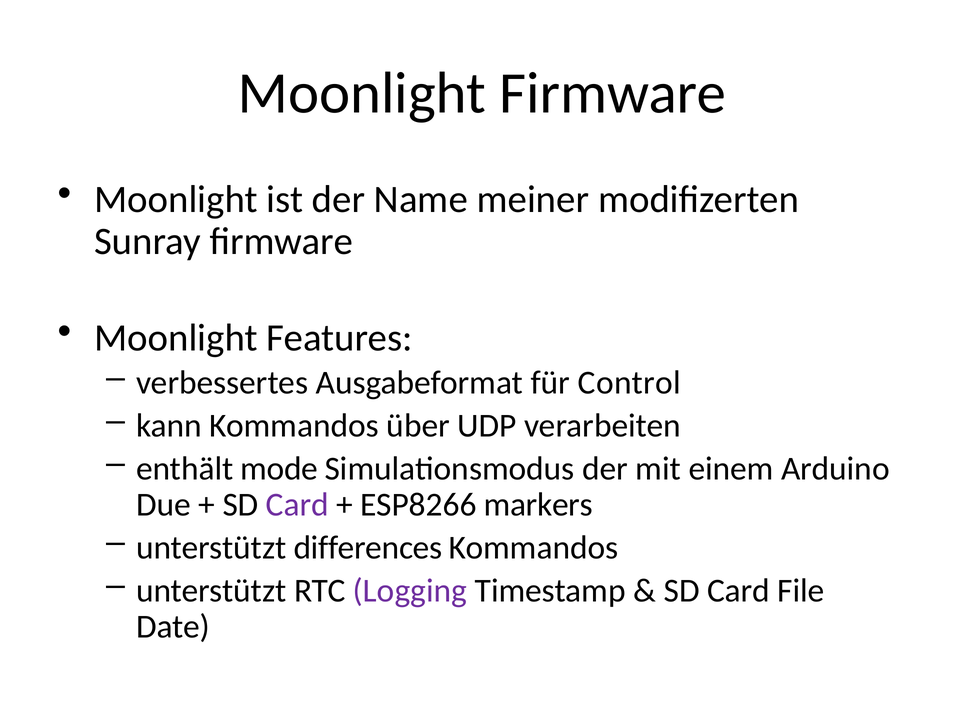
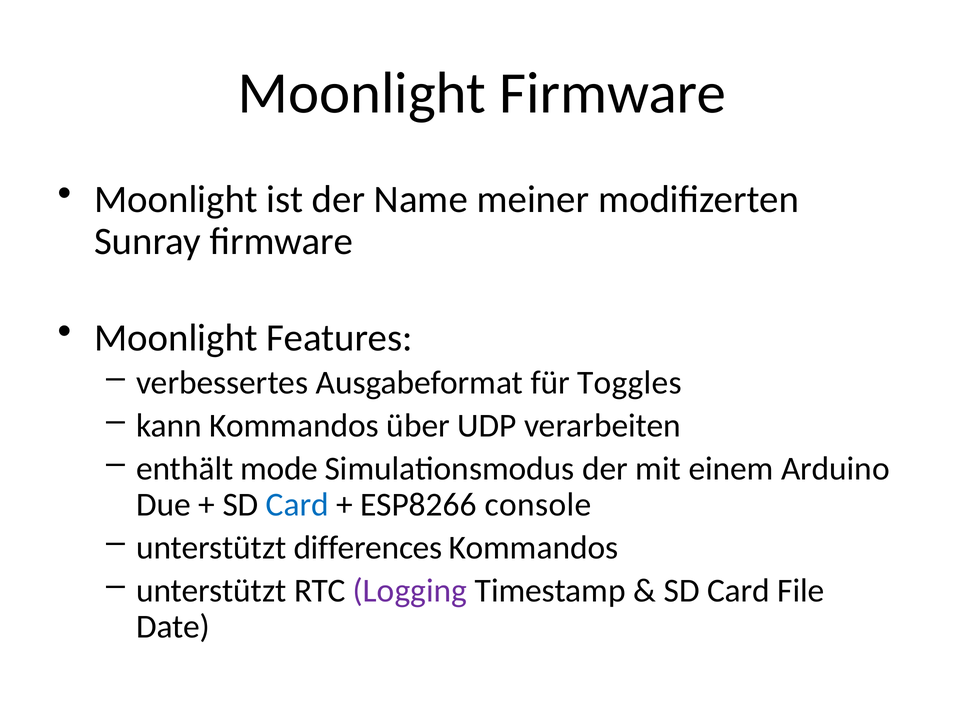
Control: Control -> Toggles
Card at (297, 505) colour: purple -> blue
markers: markers -> console
